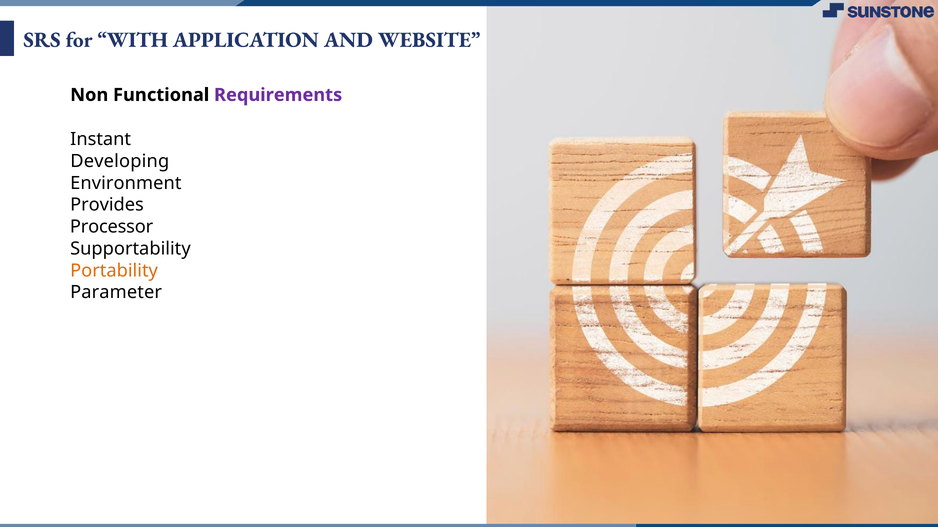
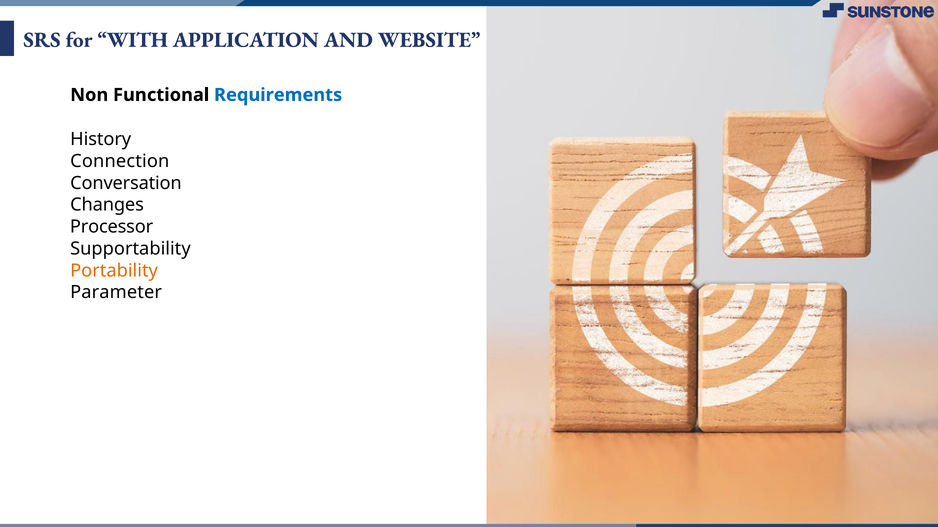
Requirements colour: purple -> blue
Instant: Instant -> History
Developing: Developing -> Connection
Environment: Environment -> Conversation
Provides: Provides -> Changes
